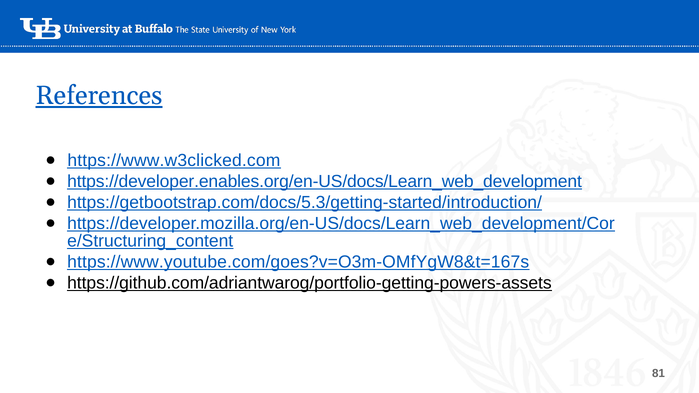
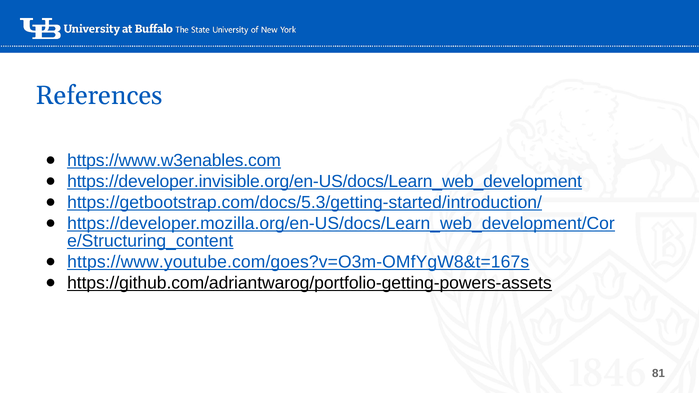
References underline: present -> none
https://www.w3clicked.com: https://www.w3clicked.com -> https://www.w3enables.com
https://developer.enables.org/en-US/docs/Learn_web_development: https://developer.enables.org/en-US/docs/Learn_web_development -> https://developer.invisible.org/en-US/docs/Learn_web_development
